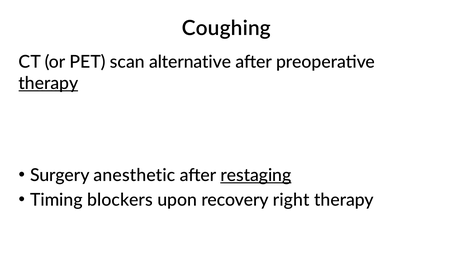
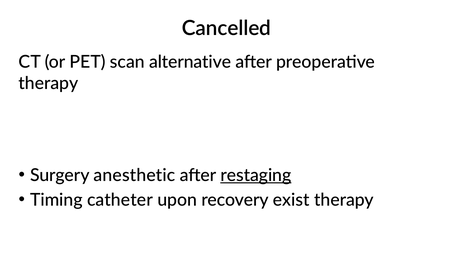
Coughing: Coughing -> Cancelled
therapy at (48, 83) underline: present -> none
blockers: blockers -> catheter
right: right -> exist
